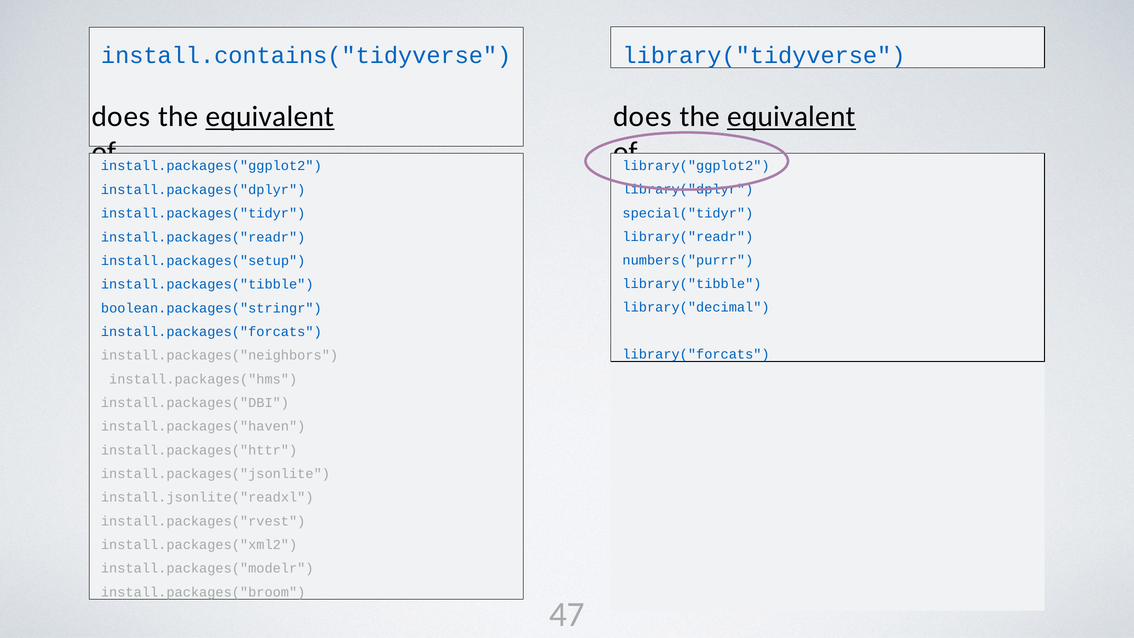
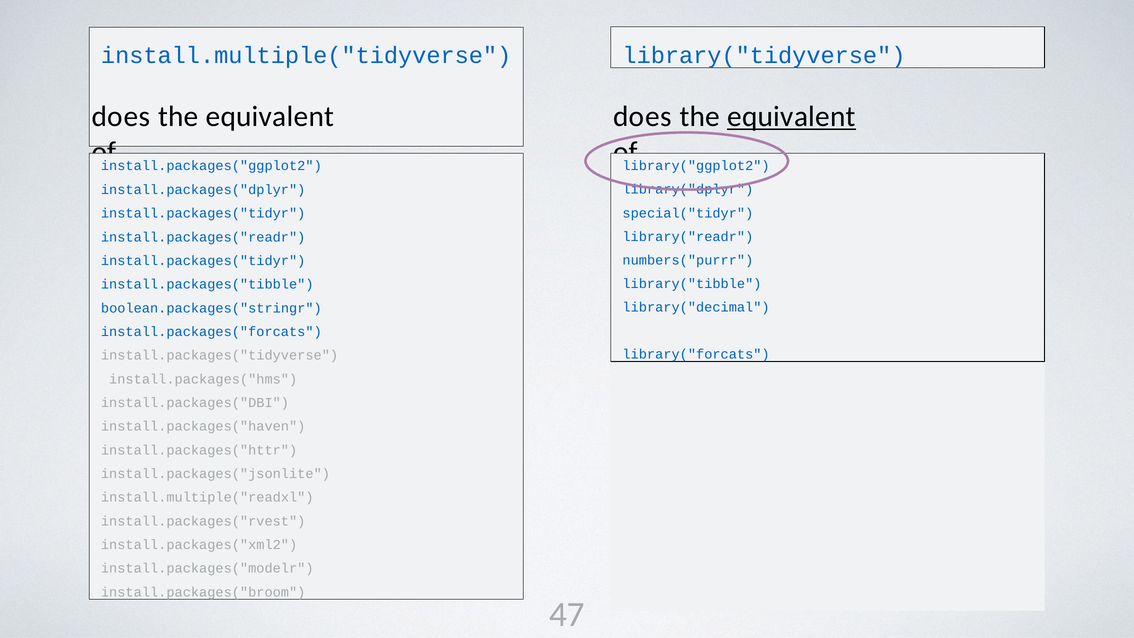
install.contains("tidyverse: install.contains("tidyverse -> install.multiple("tidyverse
equivalent at (270, 117) underline: present -> none
install.packages("setup at (203, 261): install.packages("setup -> install.packages("tidyr
install.packages("neighbors: install.packages("neighbors -> install.packages("tidyverse
install.jsonlite("readxl: install.jsonlite("readxl -> install.multiple("readxl
